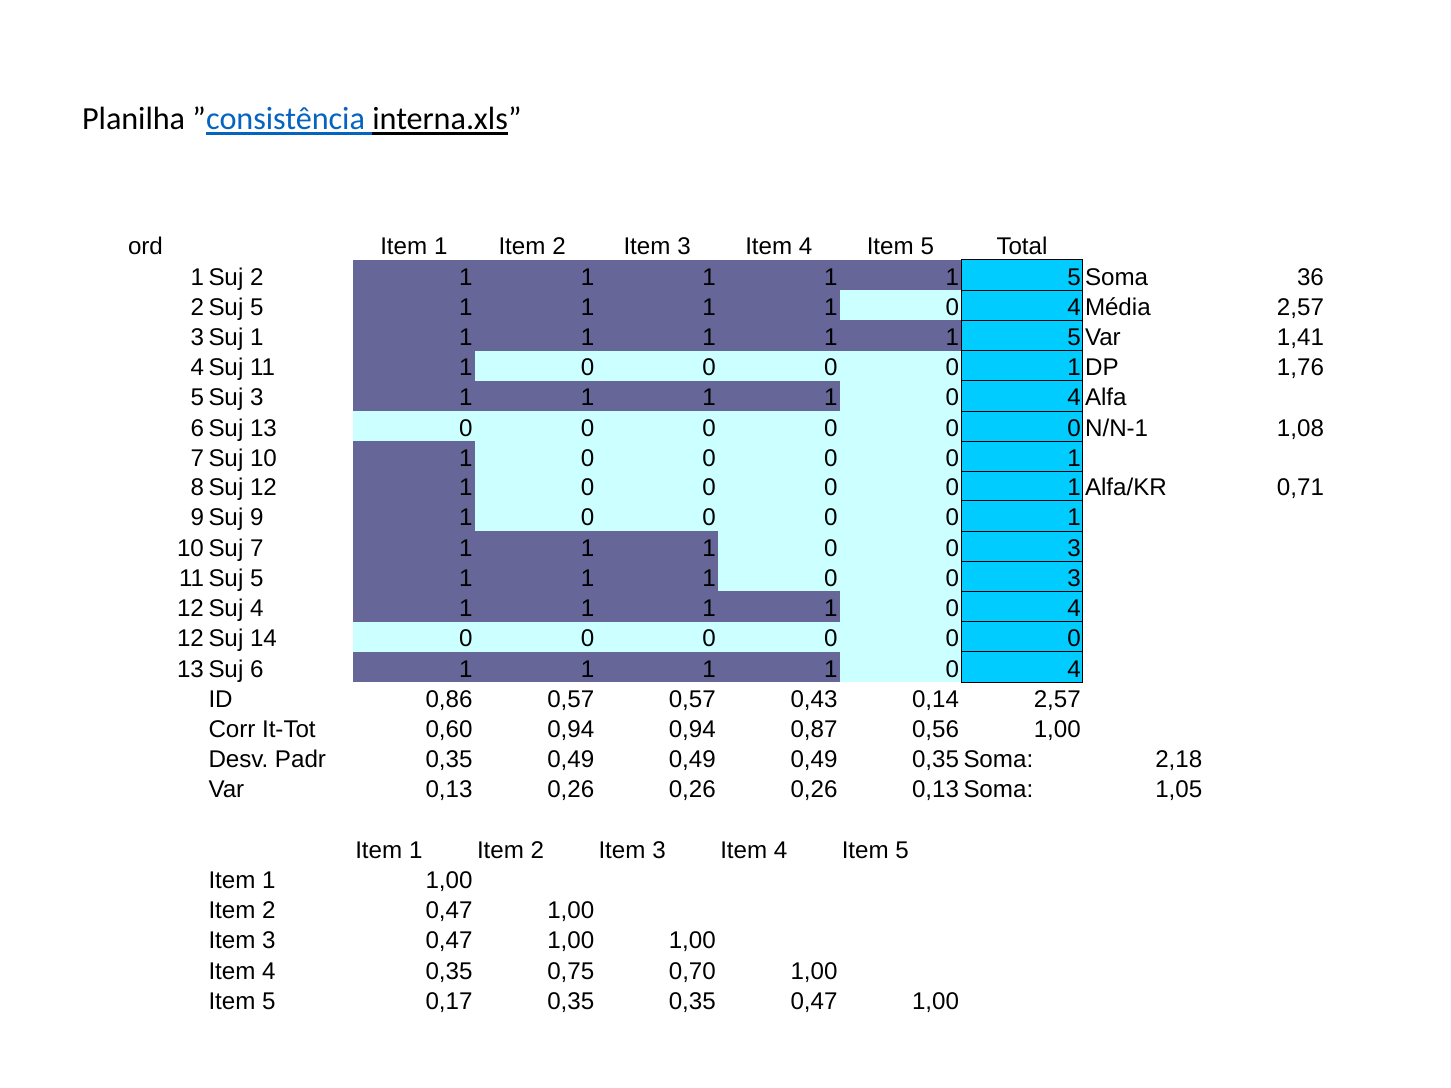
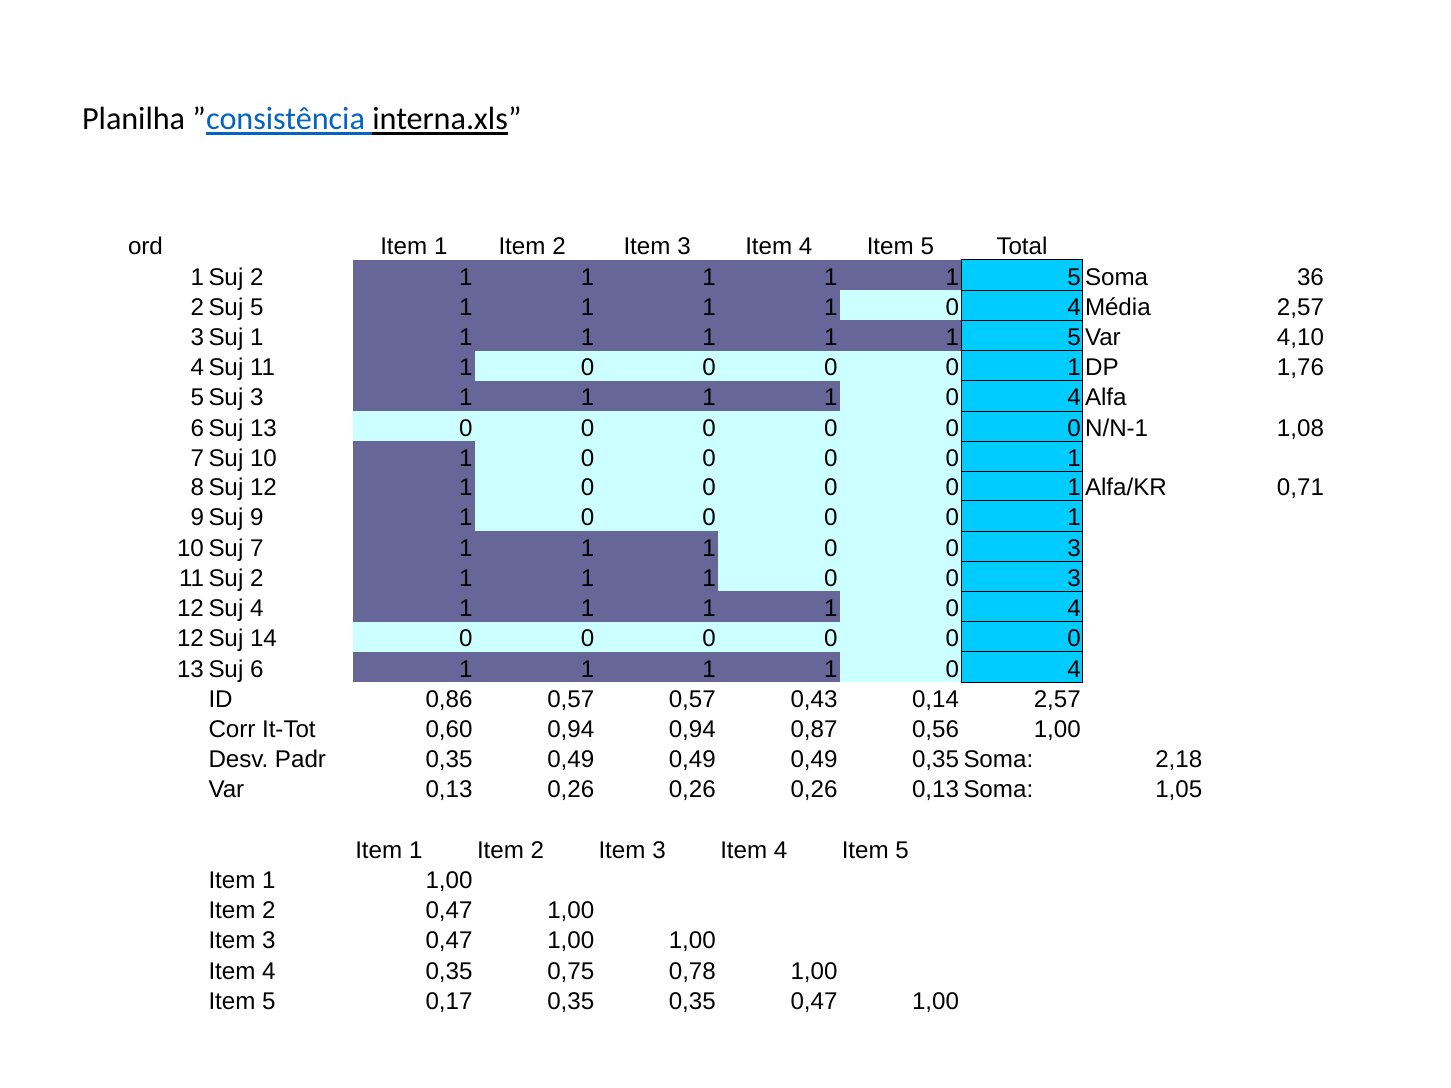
1,41: 1,41 -> 4,10
5 at (257, 579): 5 -> 2
0,70: 0,70 -> 0,78
